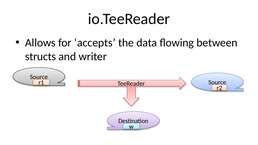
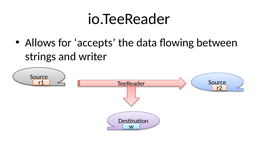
structs: structs -> strings
